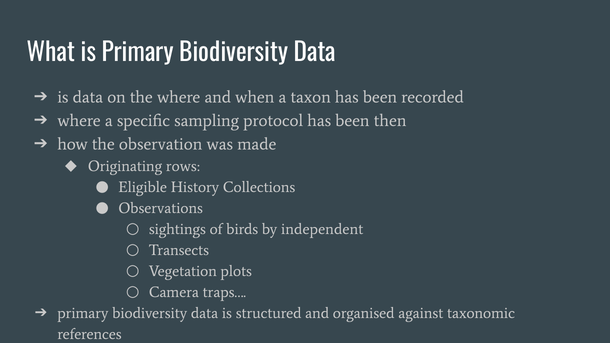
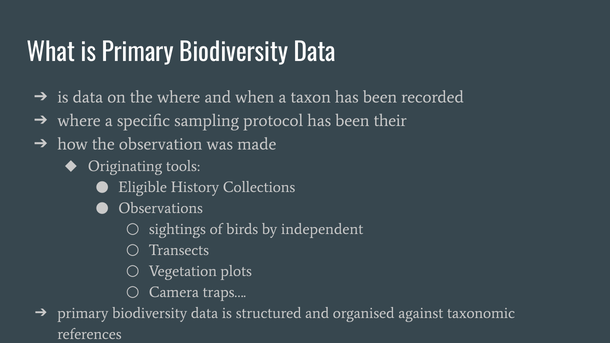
then: then -> their
rows: rows -> tools
